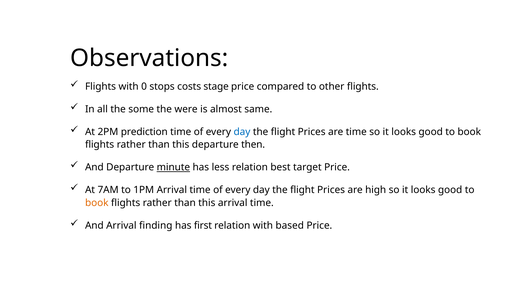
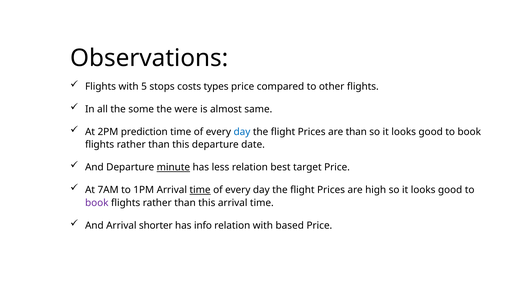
0: 0 -> 5
stage: stage -> types
are time: time -> than
then: then -> date
time at (200, 190) underline: none -> present
book at (97, 203) colour: orange -> purple
finding: finding -> shorter
first: first -> info
